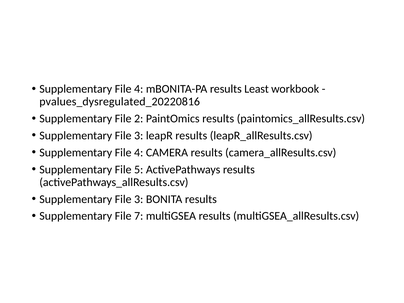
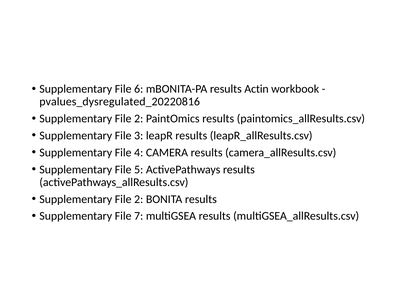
4 at (139, 89): 4 -> 6
Least: Least -> Actin
3 at (139, 199): 3 -> 2
